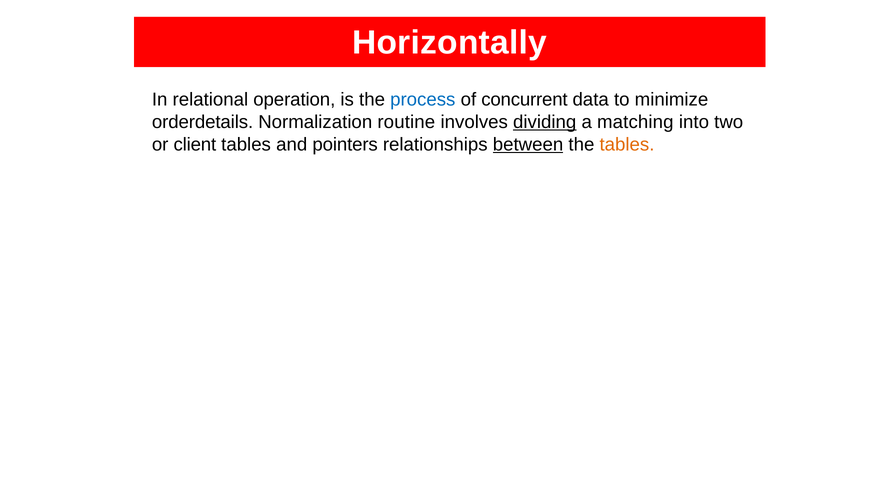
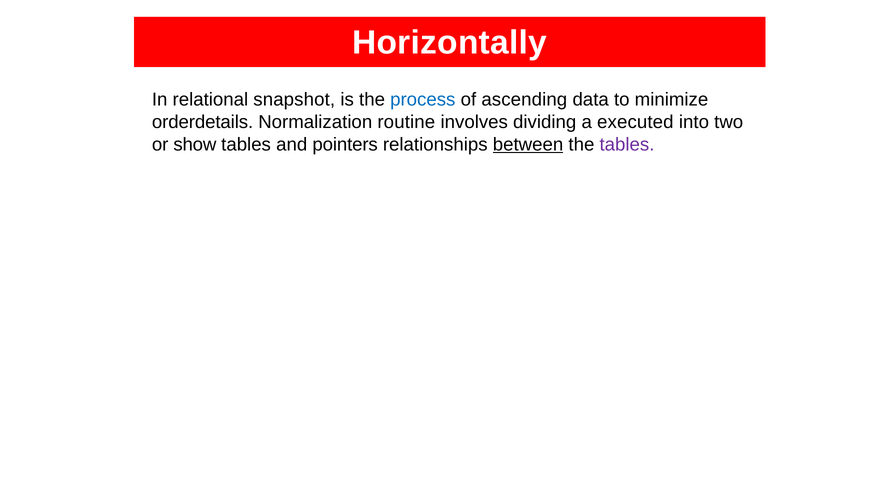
operation: operation -> snapshot
concurrent: concurrent -> ascending
dividing underline: present -> none
matching: matching -> executed
client: client -> show
tables at (627, 144) colour: orange -> purple
